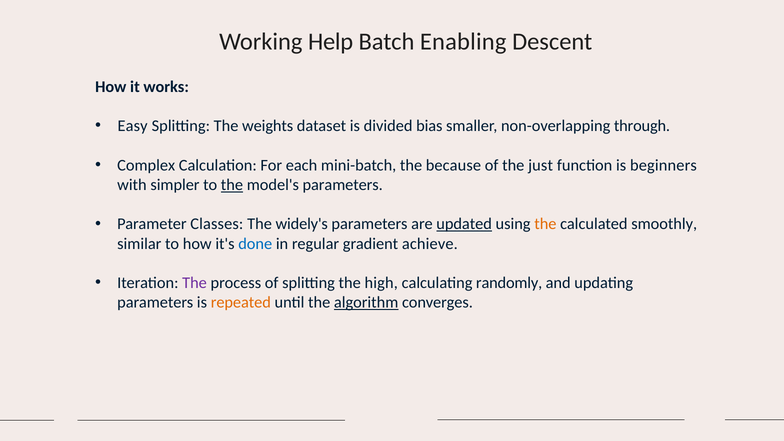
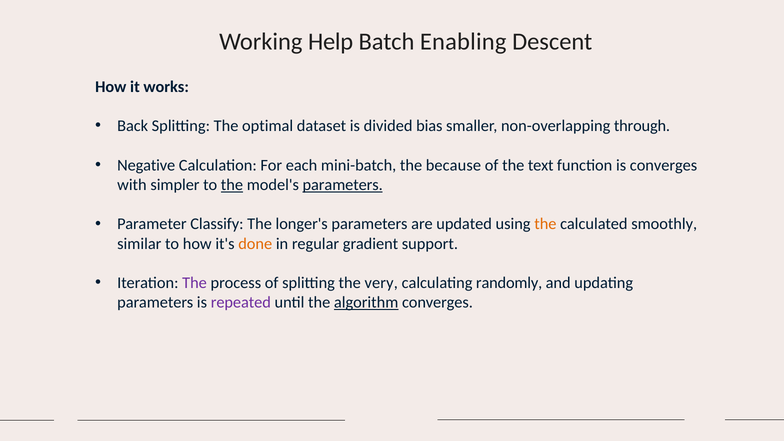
Easy: Easy -> Back
weights: weights -> optimal
Complex: Complex -> Negative
just: just -> text
is beginners: beginners -> converges
parameters at (343, 185) underline: none -> present
Classes: Classes -> Classify
widely's: widely's -> longer's
updated underline: present -> none
done colour: blue -> orange
achieve: achieve -> support
high: high -> very
repeated colour: orange -> purple
